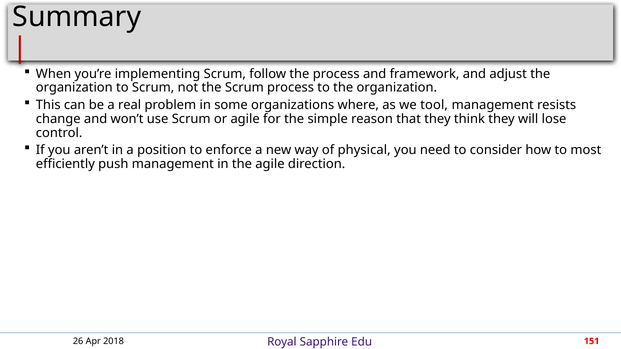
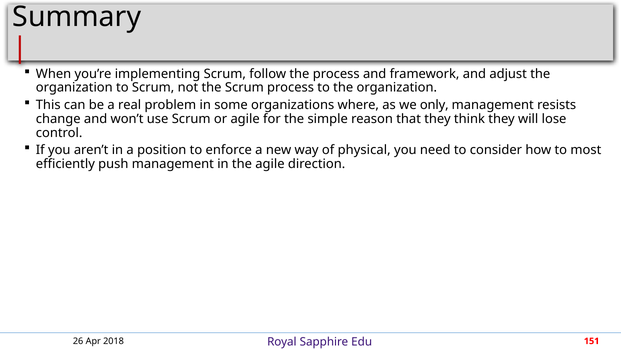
tool: tool -> only
